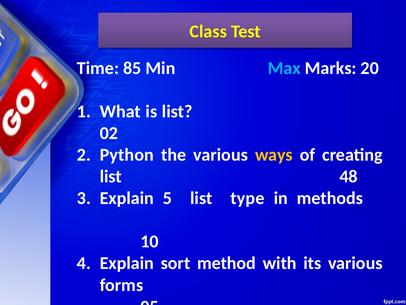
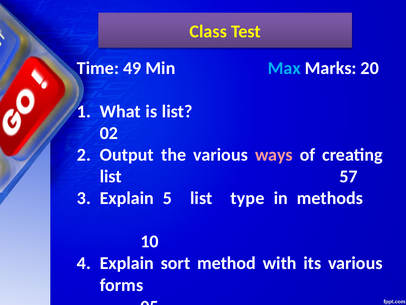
85: 85 -> 49
Python: Python -> Output
ways colour: yellow -> pink
48: 48 -> 57
